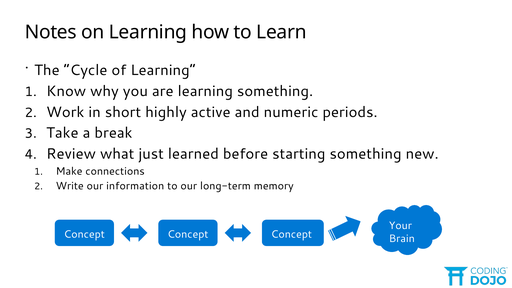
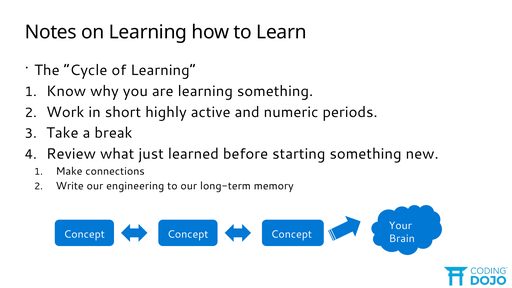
information: information -> engineering
